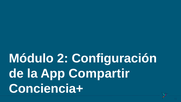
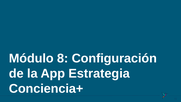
2: 2 -> 8
Compartir: Compartir -> Estrategia
